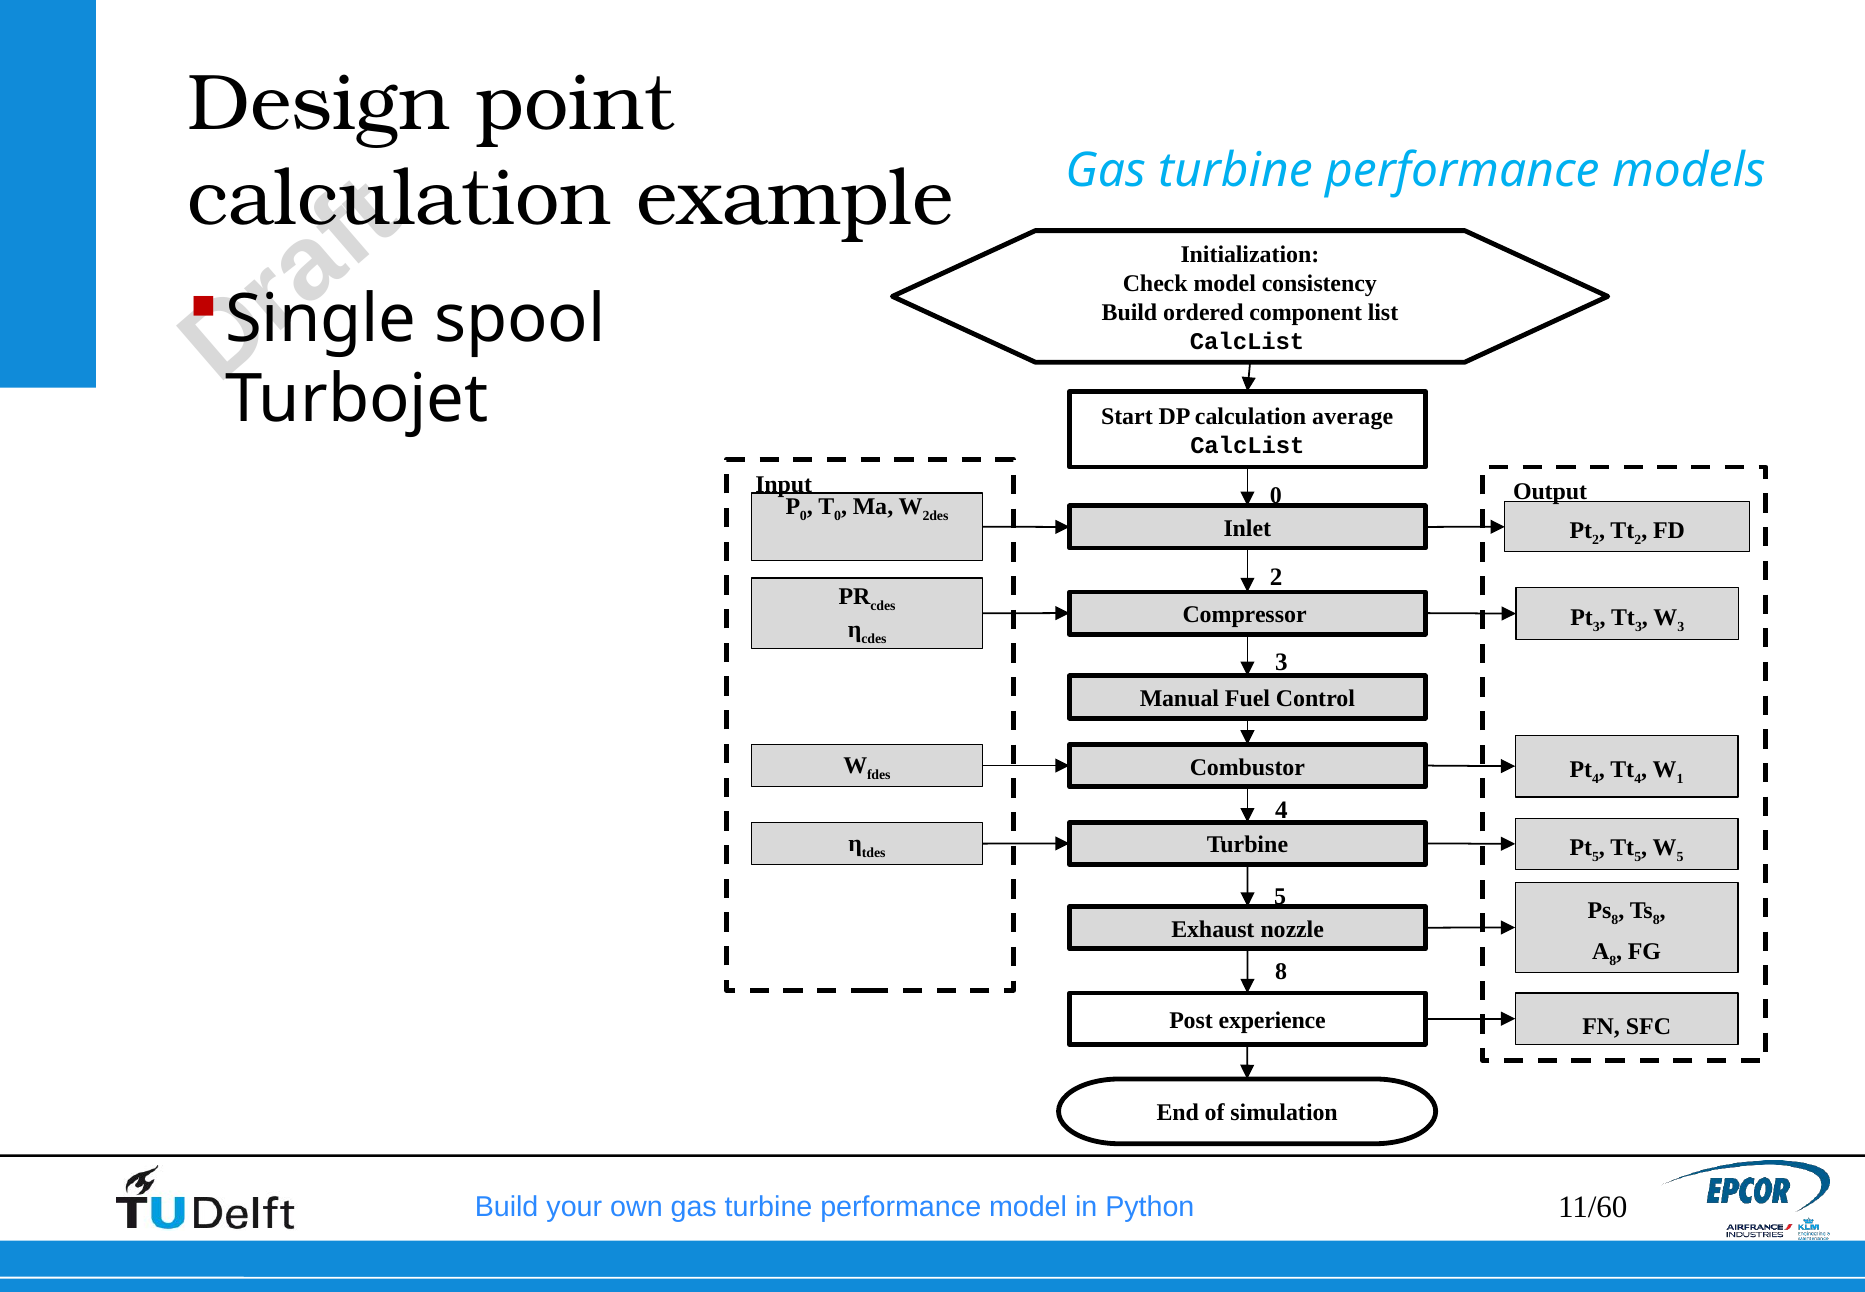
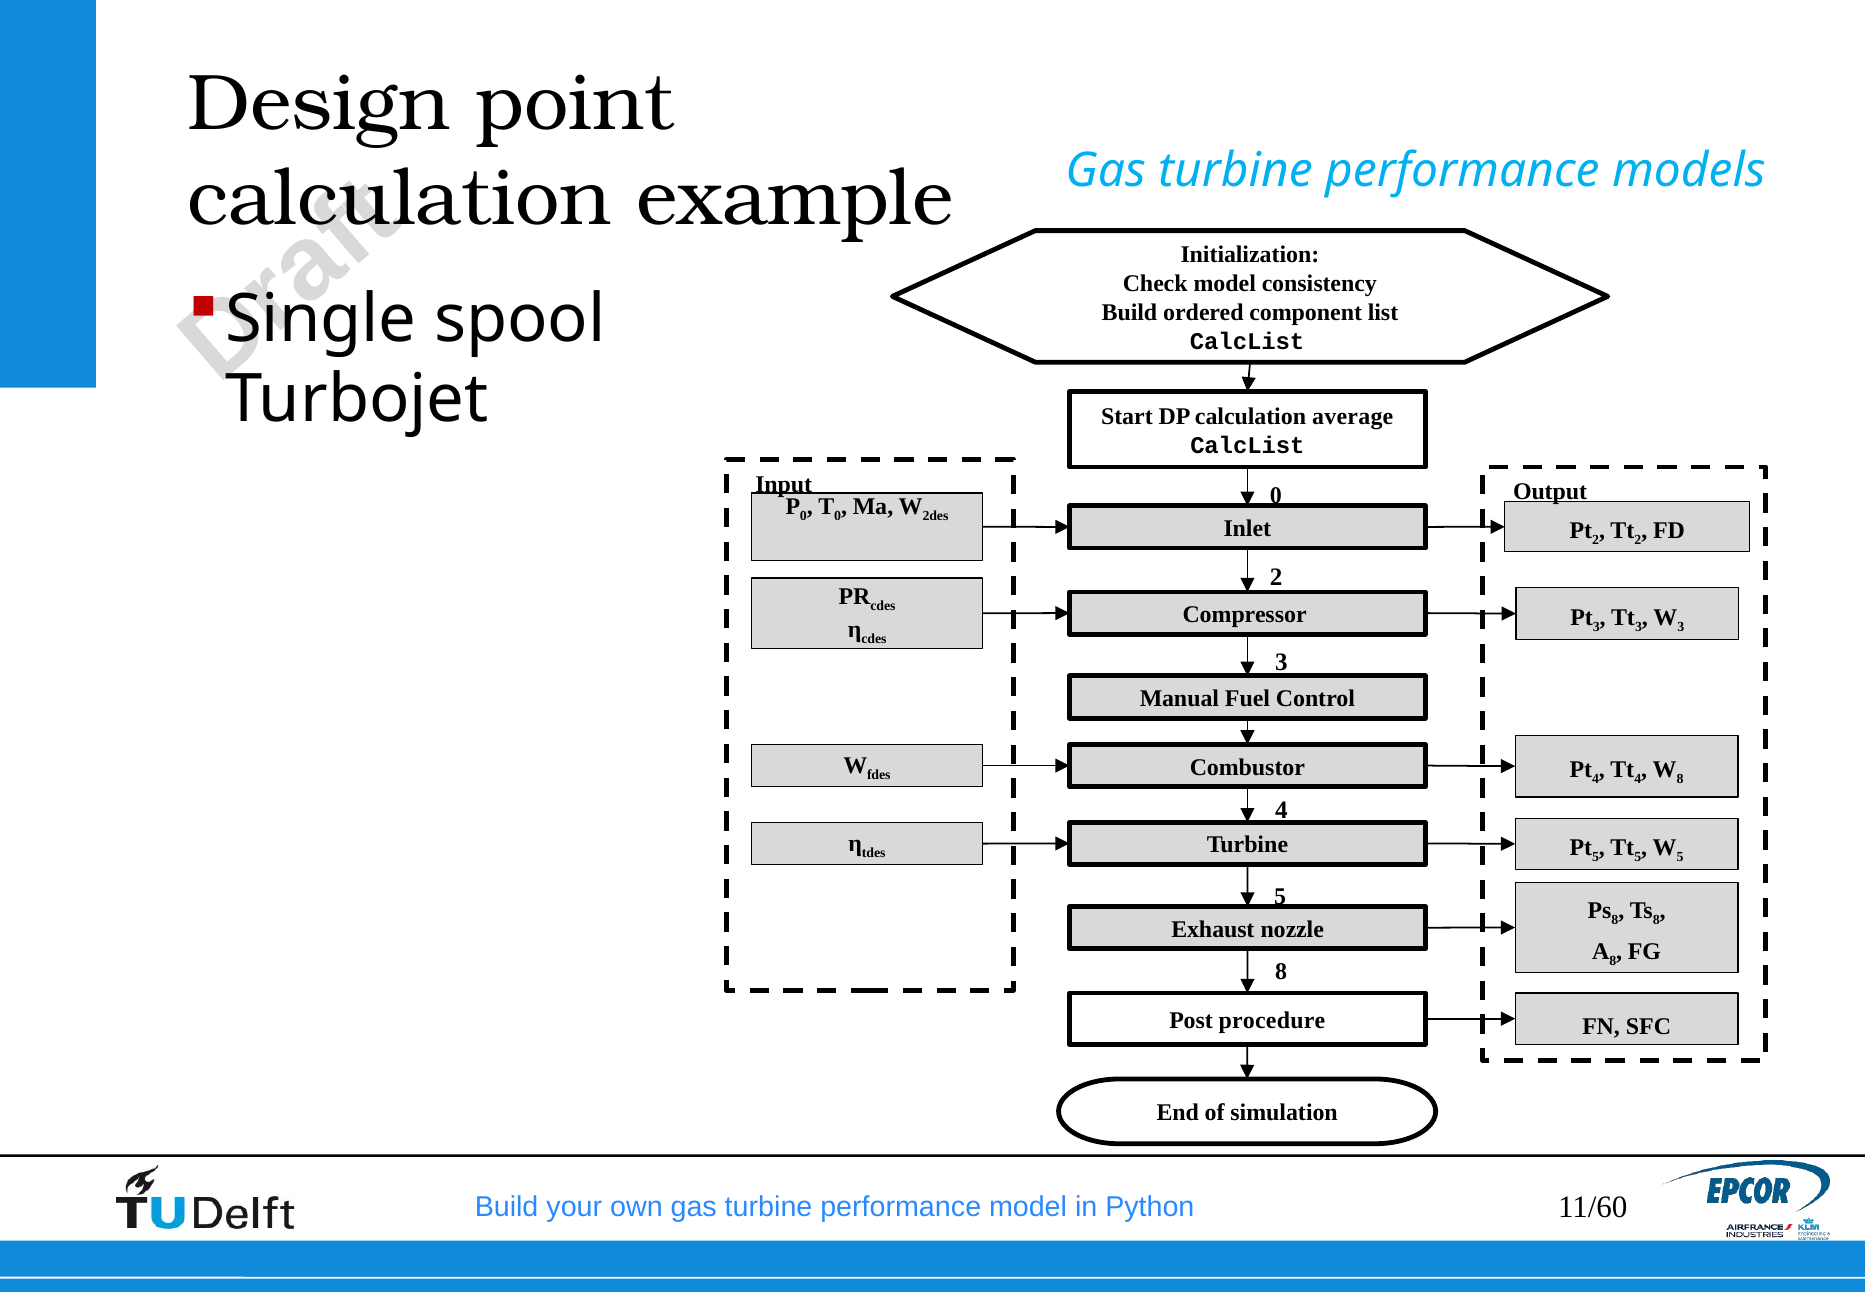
1 at (1680, 779): 1 -> 8
experience: experience -> procedure
